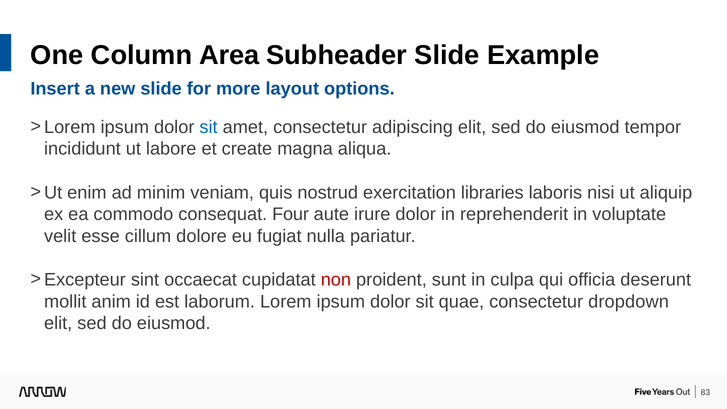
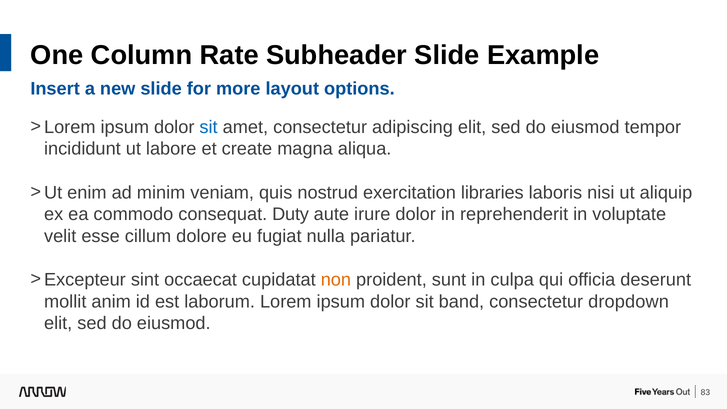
Area: Area -> Rate
Four: Four -> Duty
non colour: red -> orange
quae: quae -> band
